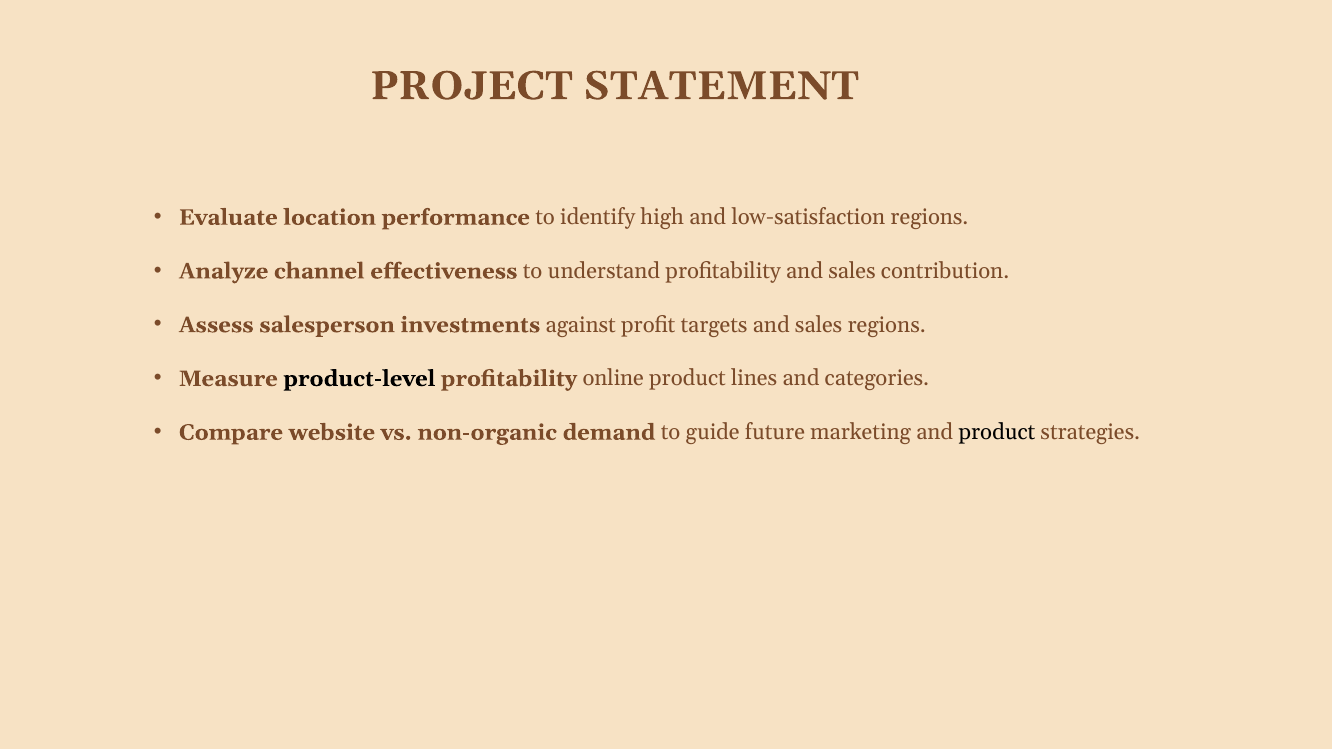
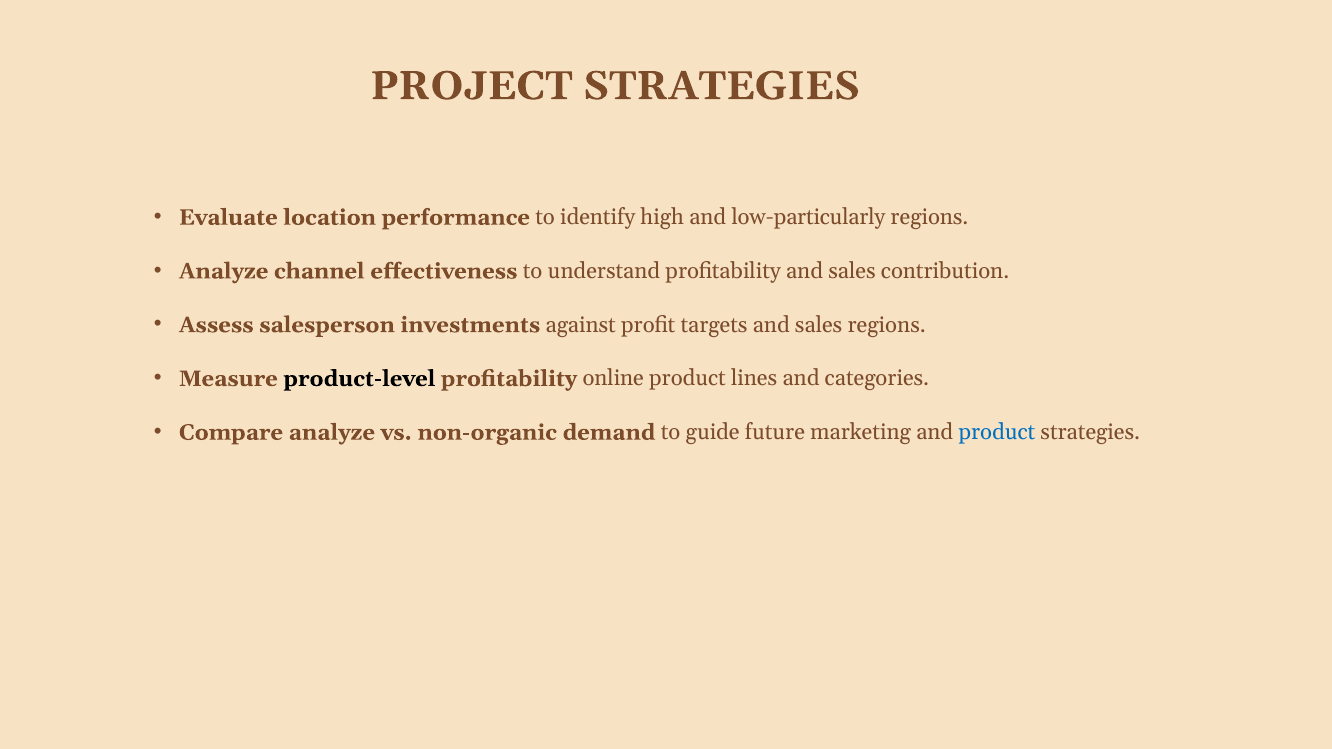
PROJECT STATEMENT: STATEMENT -> STRATEGIES
low-satisfaction: low-satisfaction -> low-particularly
Compare website: website -> analyze
product at (997, 433) colour: black -> blue
